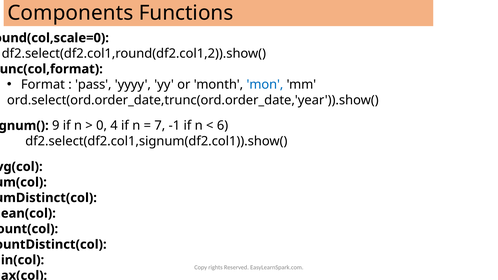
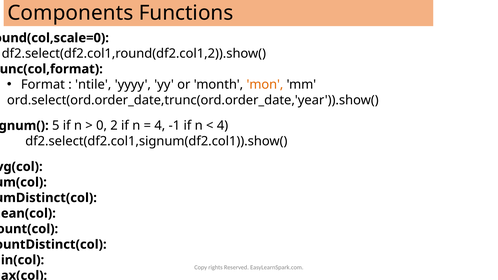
pass: pass -> ntile
mon colour: blue -> orange
9: 9 -> 5
4: 4 -> 2
7 at (160, 126): 7 -> 4
6 at (222, 126): 6 -> 4
